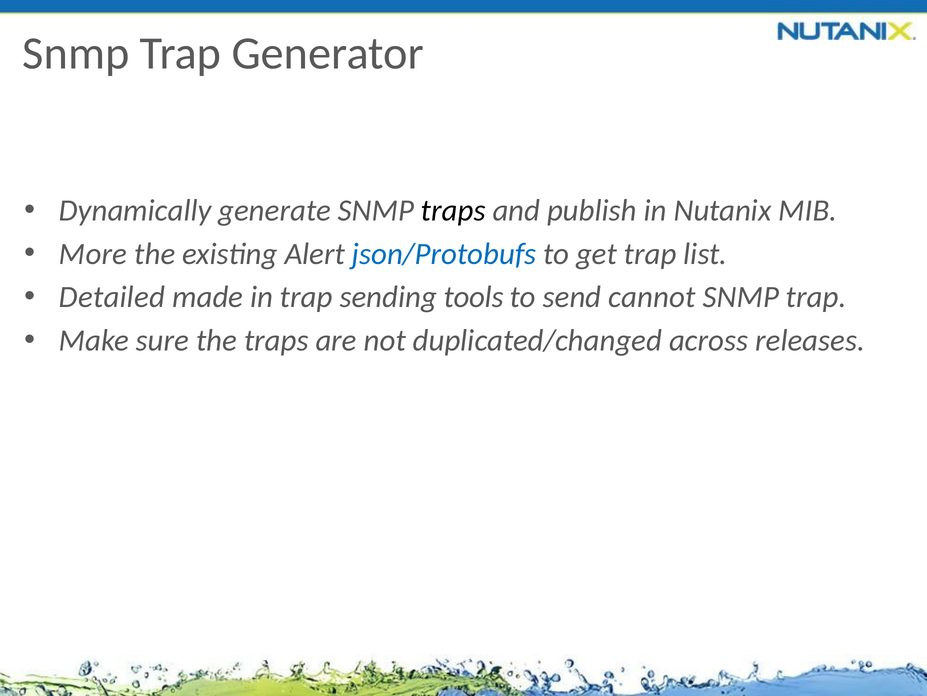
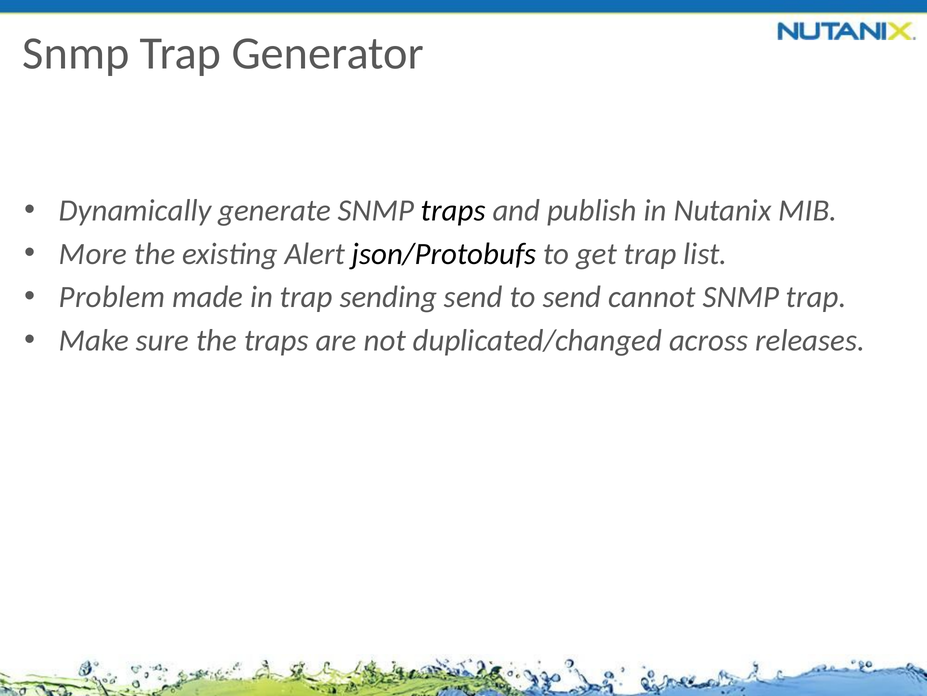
json/Protobufs colour: blue -> black
Detailed: Detailed -> Problem
sending tools: tools -> send
